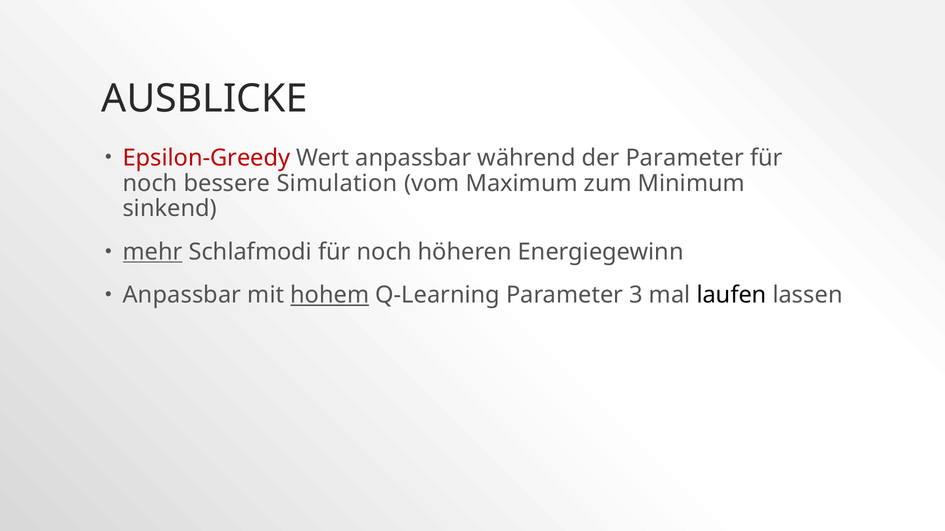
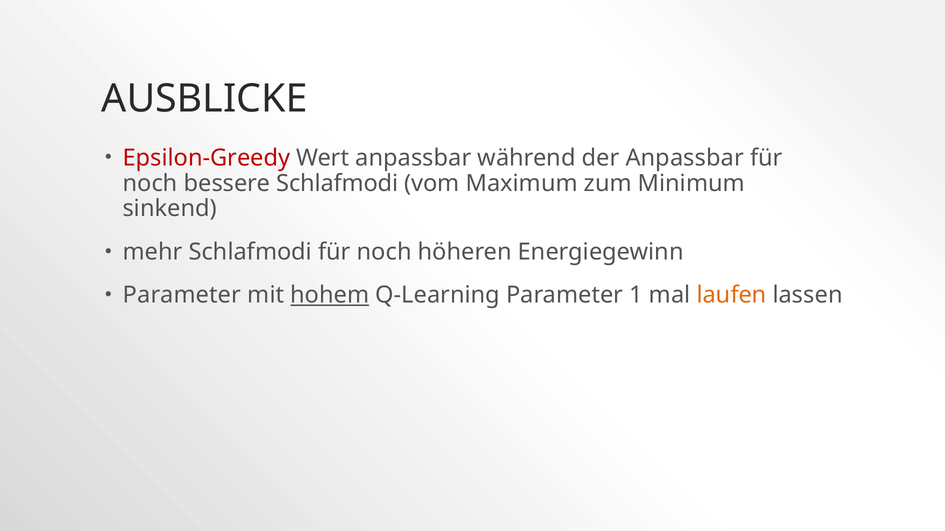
der Parameter: Parameter -> Anpassbar
bessere Simulation: Simulation -> Schlafmodi
mehr underline: present -> none
Anpassbar at (182, 295): Anpassbar -> Parameter
3: 3 -> 1
laufen colour: black -> orange
